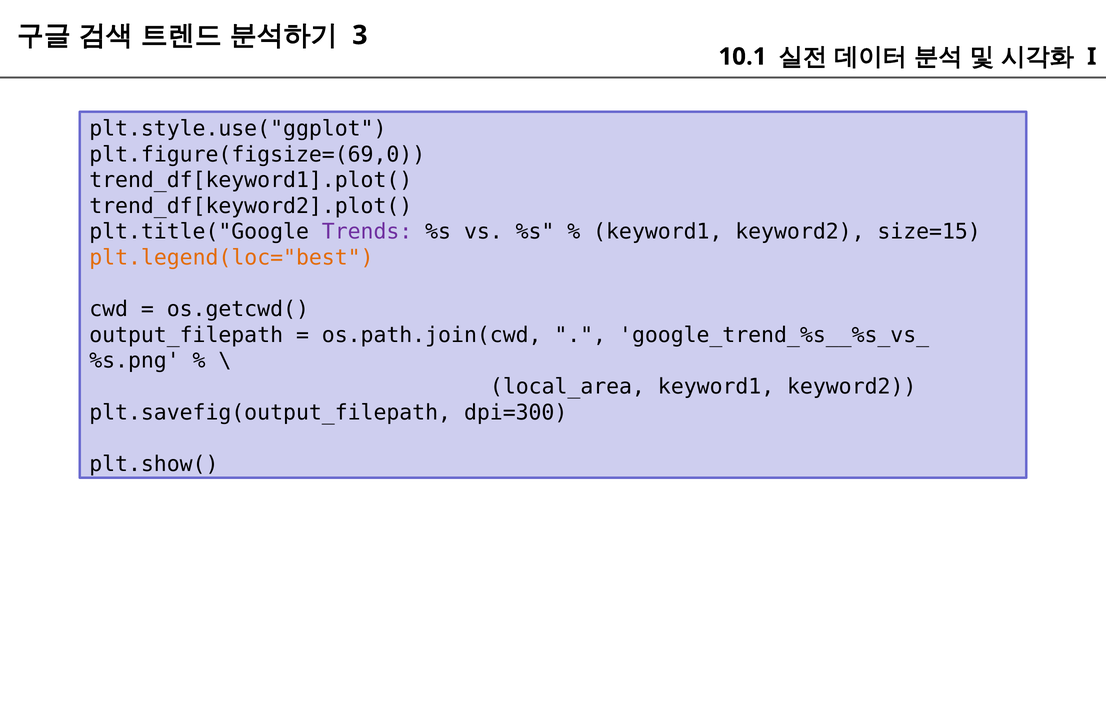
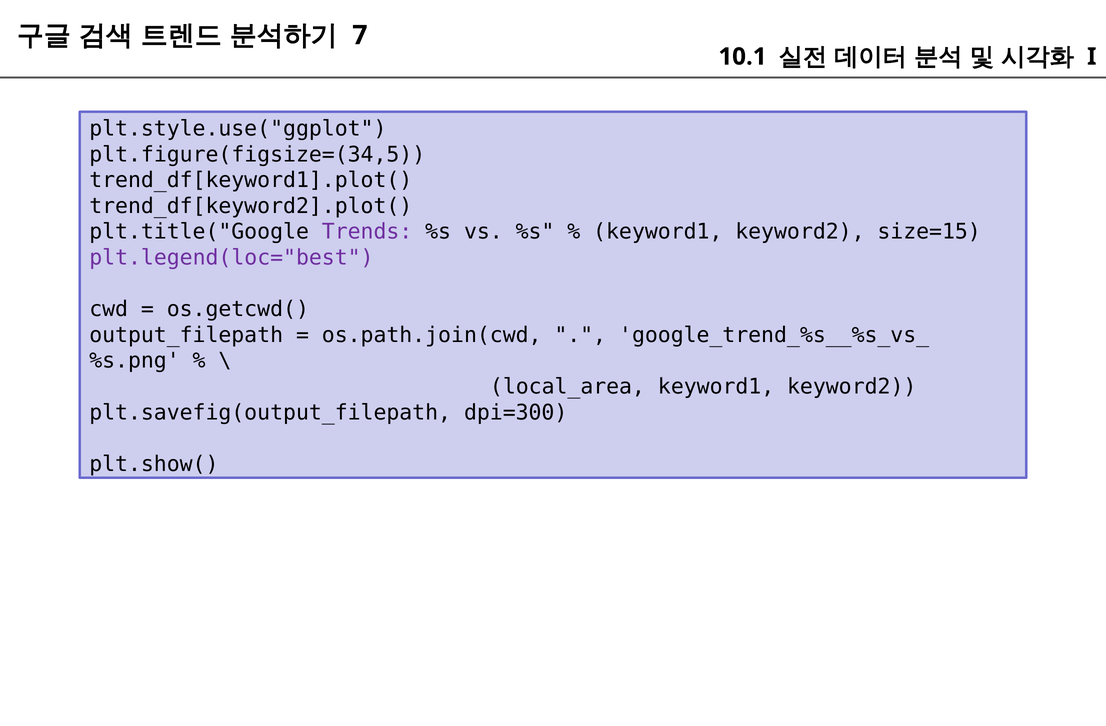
3: 3 -> 7
plt.figure(figsize=(69,0: plt.figure(figsize=(69,0 -> plt.figure(figsize=(34,5
plt.legend(loc="best colour: orange -> purple
